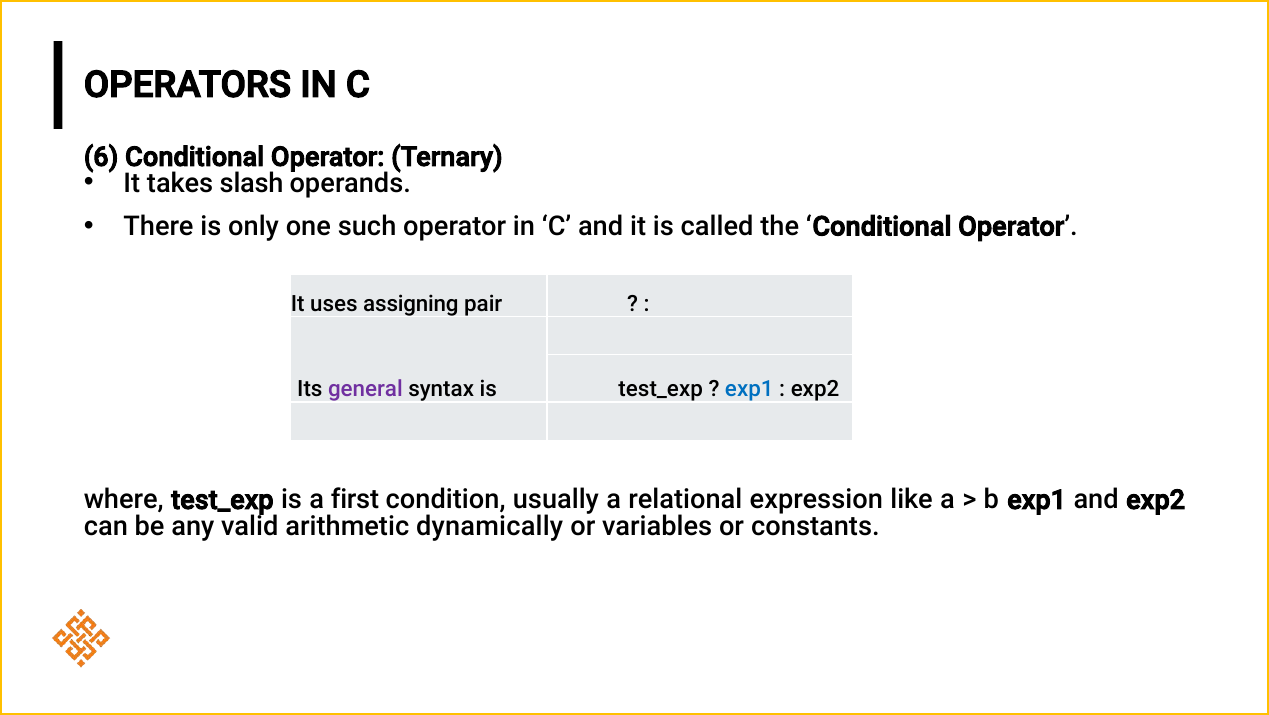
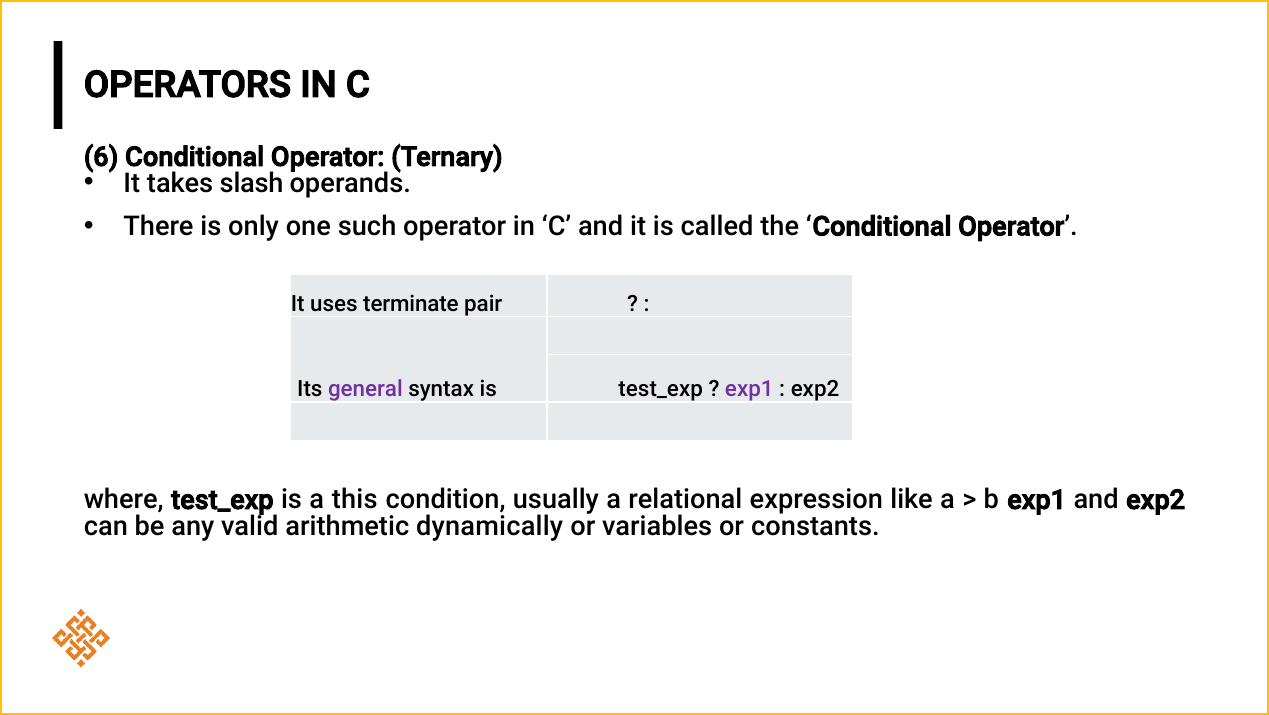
assigning: assigning -> terminate
exp1 at (749, 389) colour: blue -> purple
first: first -> this
